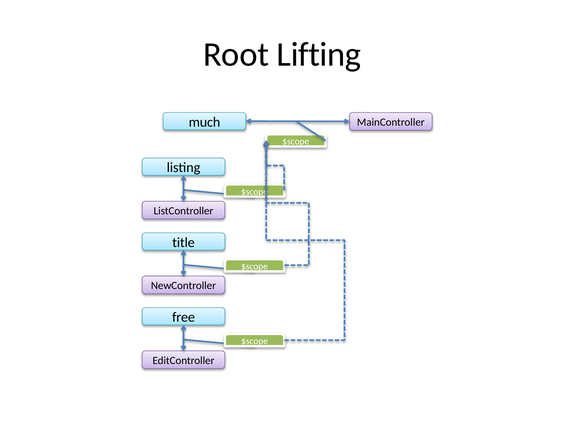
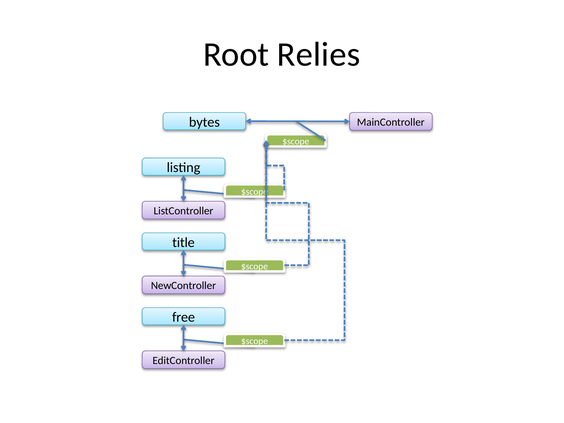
Lifting: Lifting -> Relies
much: much -> bytes
